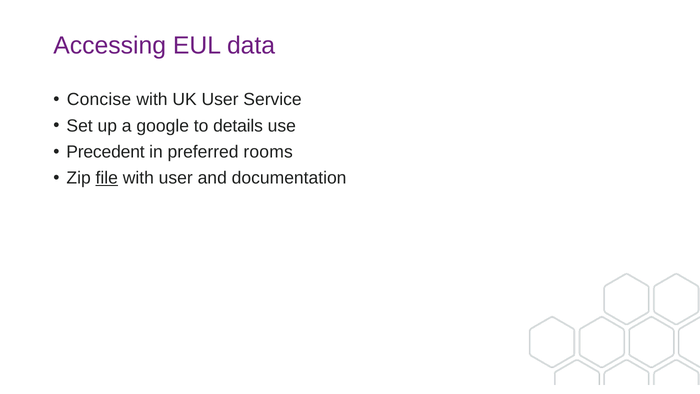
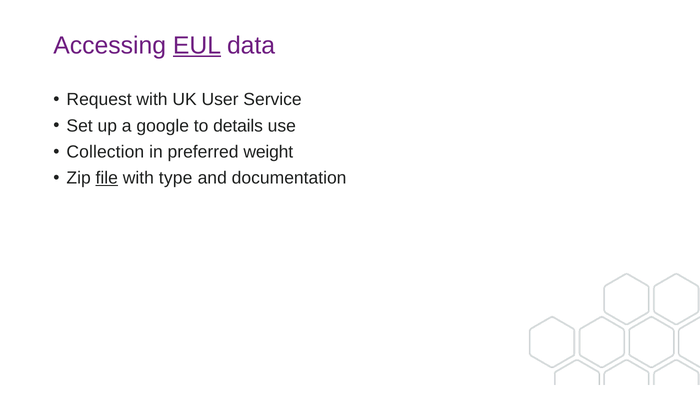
EUL underline: none -> present
Concise: Concise -> Request
Precedent: Precedent -> Collection
rooms: rooms -> weight
with user: user -> type
